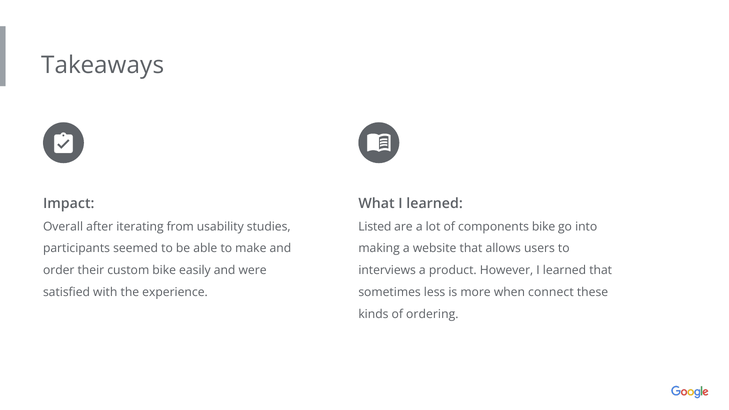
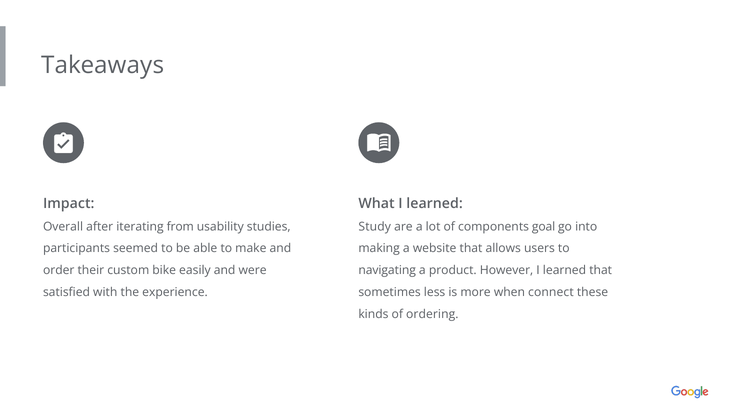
Listed: Listed -> Study
components bike: bike -> goal
interviews: interviews -> navigating
